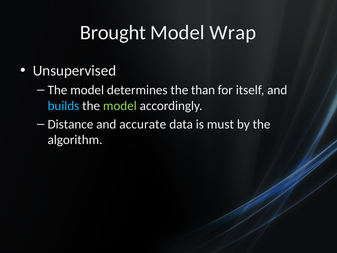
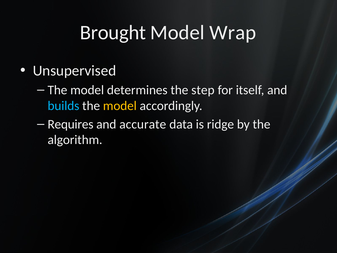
than: than -> step
model at (120, 106) colour: light green -> yellow
Distance: Distance -> Requires
must: must -> ridge
